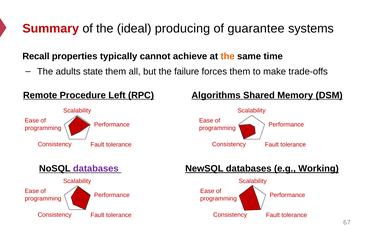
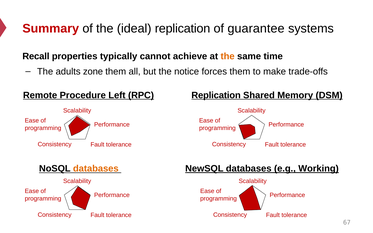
ideal producing: producing -> replication
state: state -> zone
failure: failure -> notice
RPC Algorithms: Algorithms -> Replication
databases at (96, 169) colour: purple -> orange
